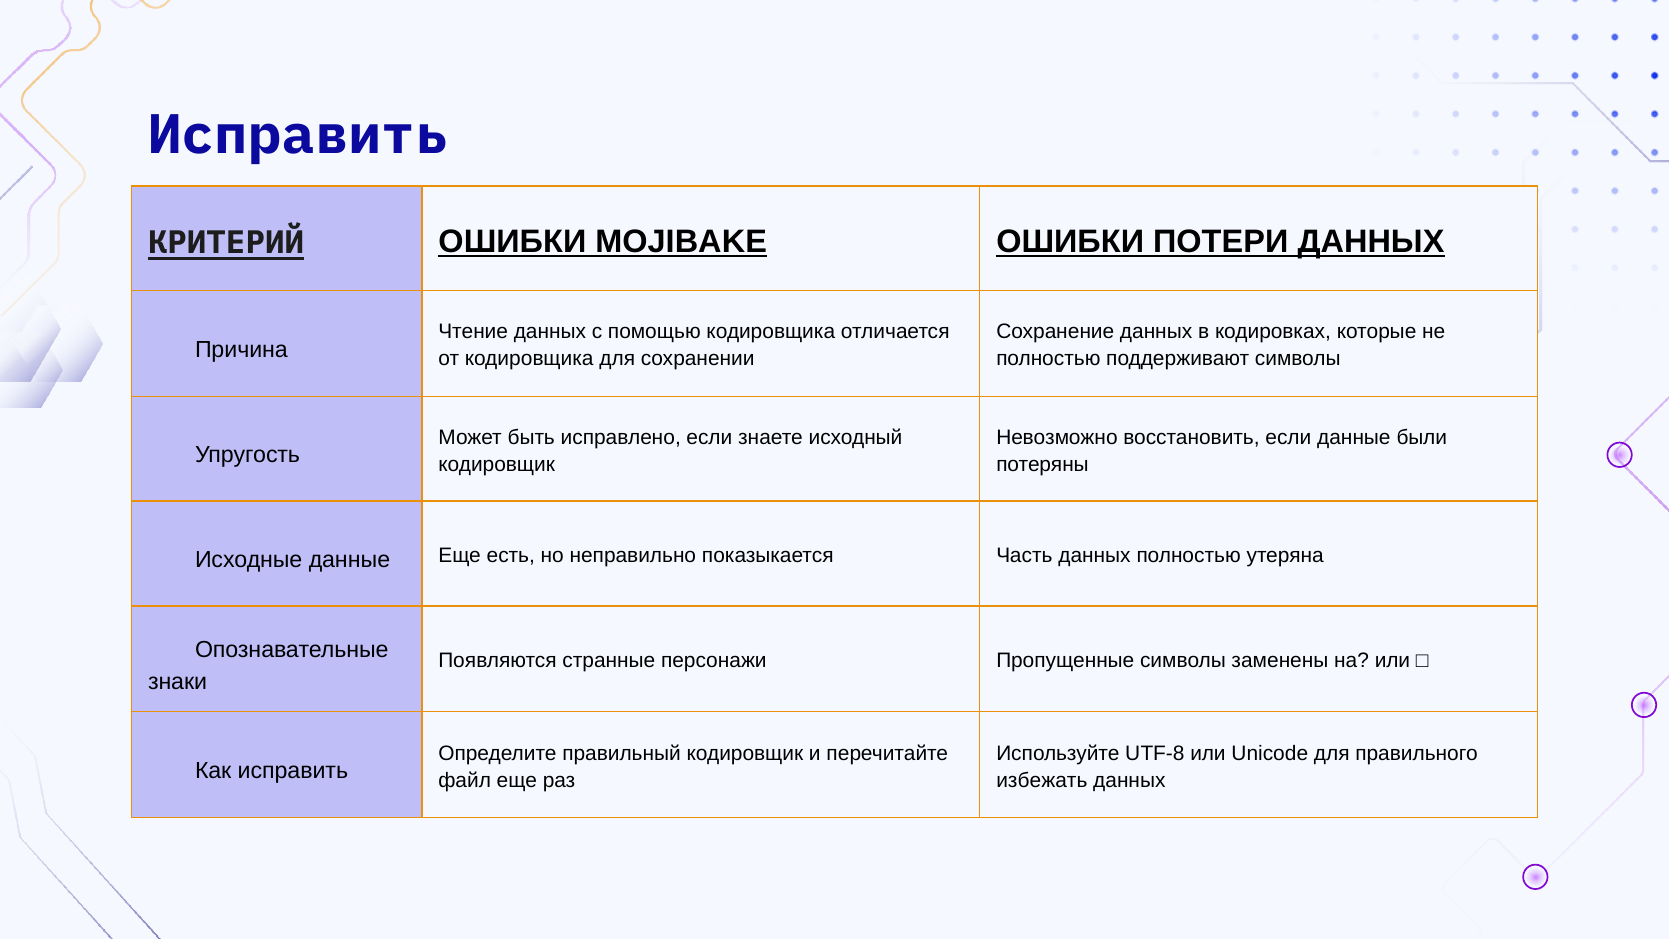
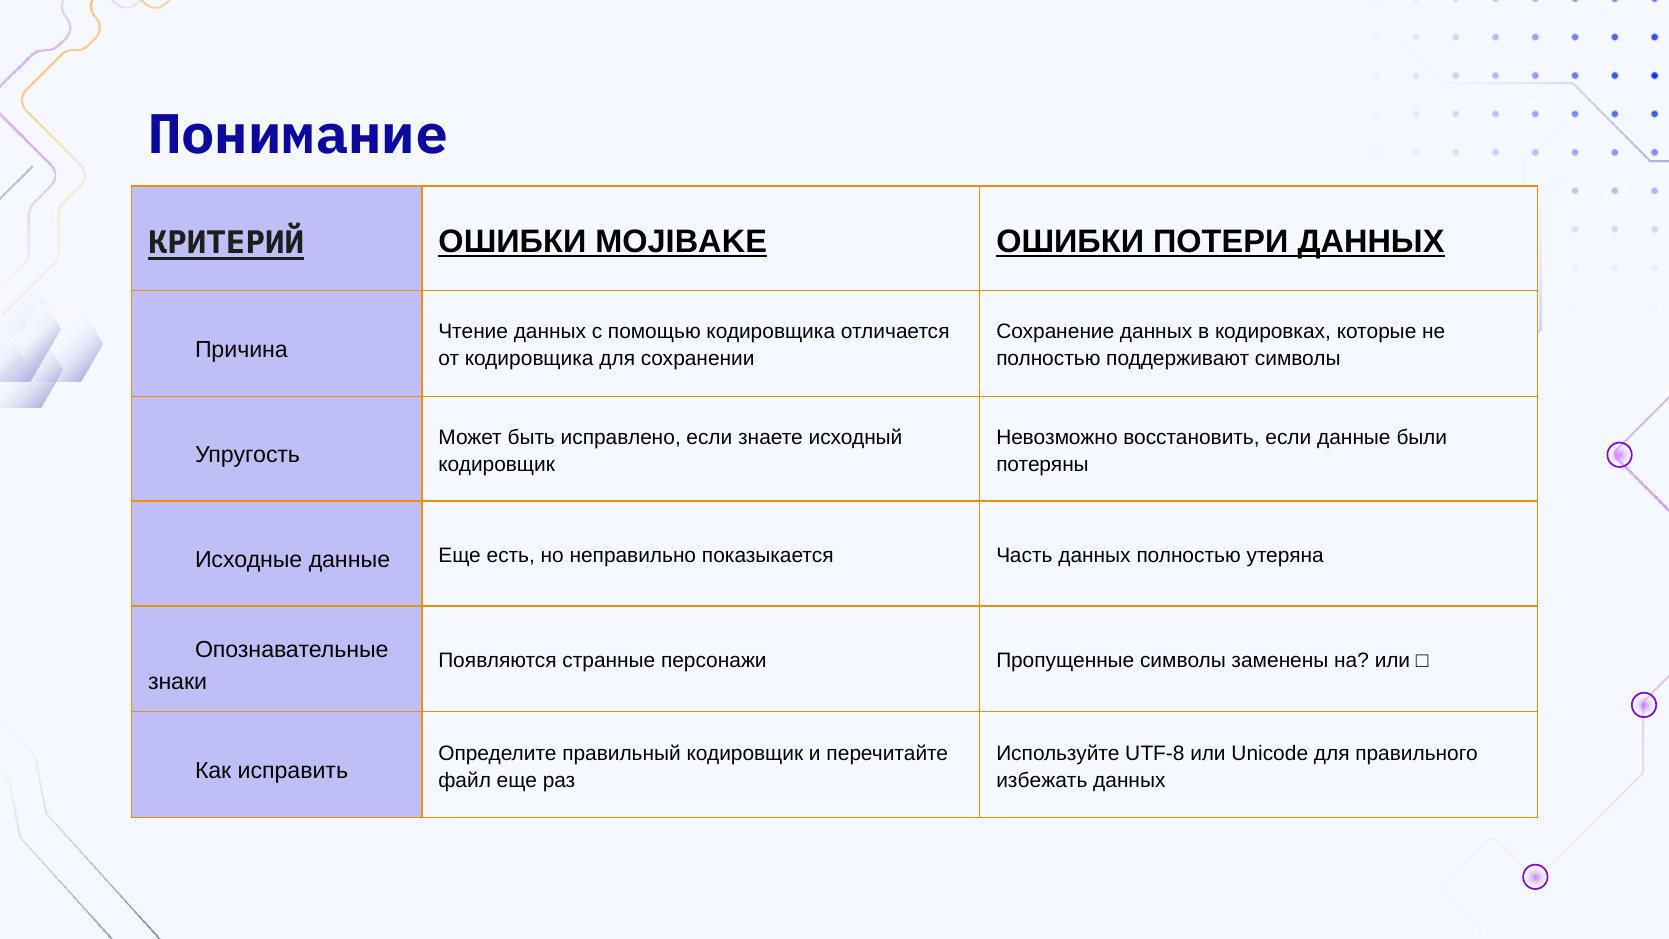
Исправить at (298, 135): Исправить -> Понимание
